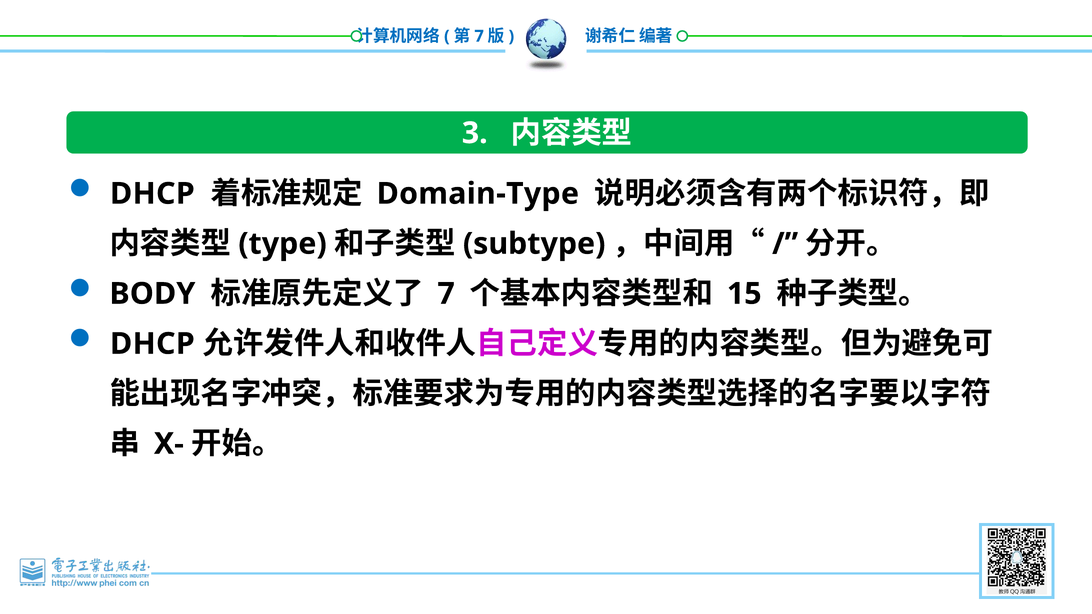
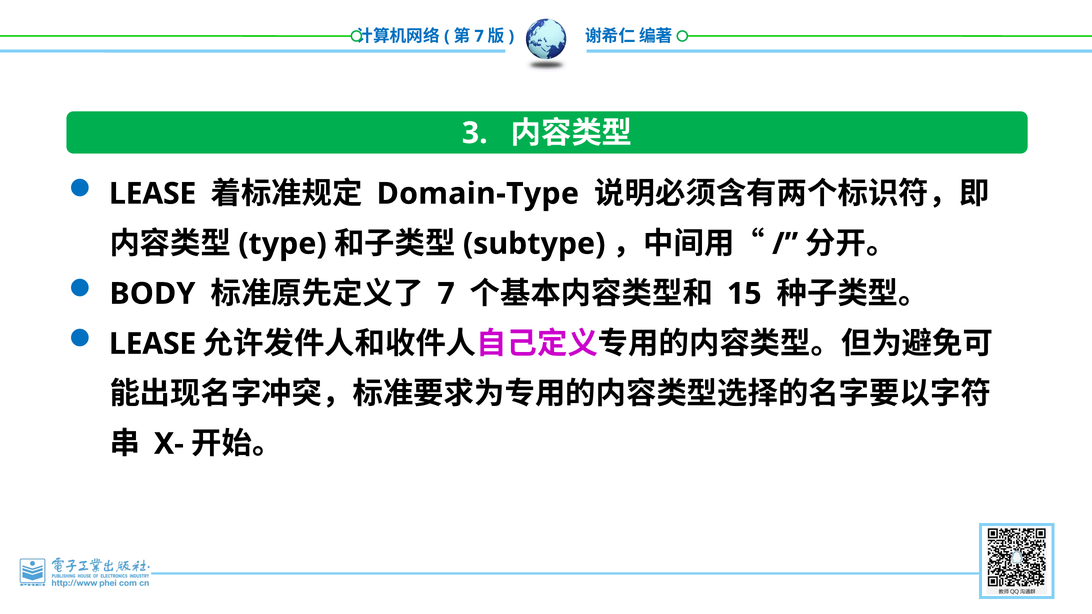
DHCP at (152, 194): DHCP -> LEASE
DHCP at (152, 344): DHCP -> LEASE
